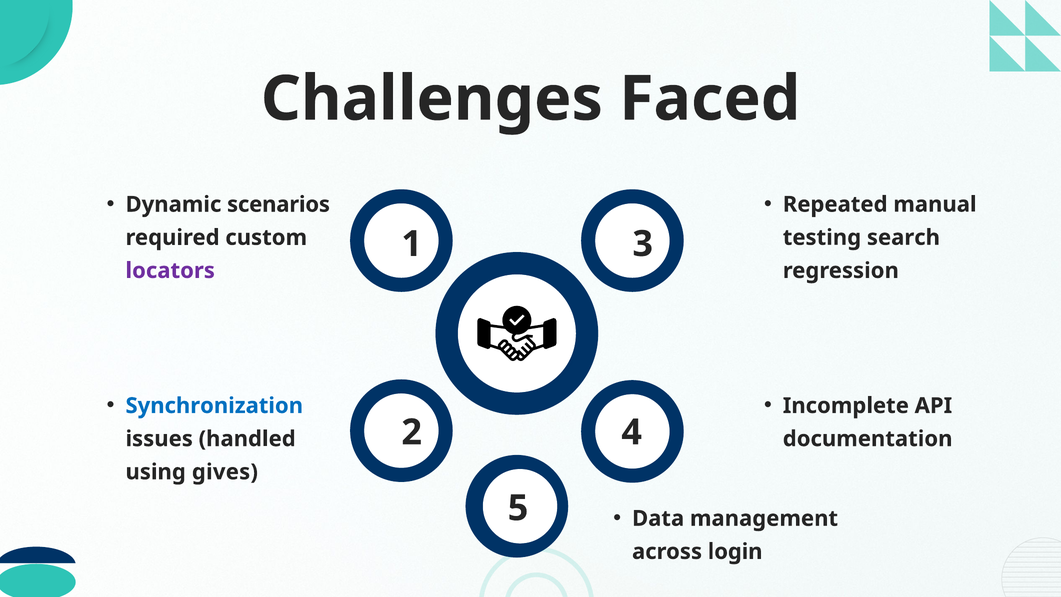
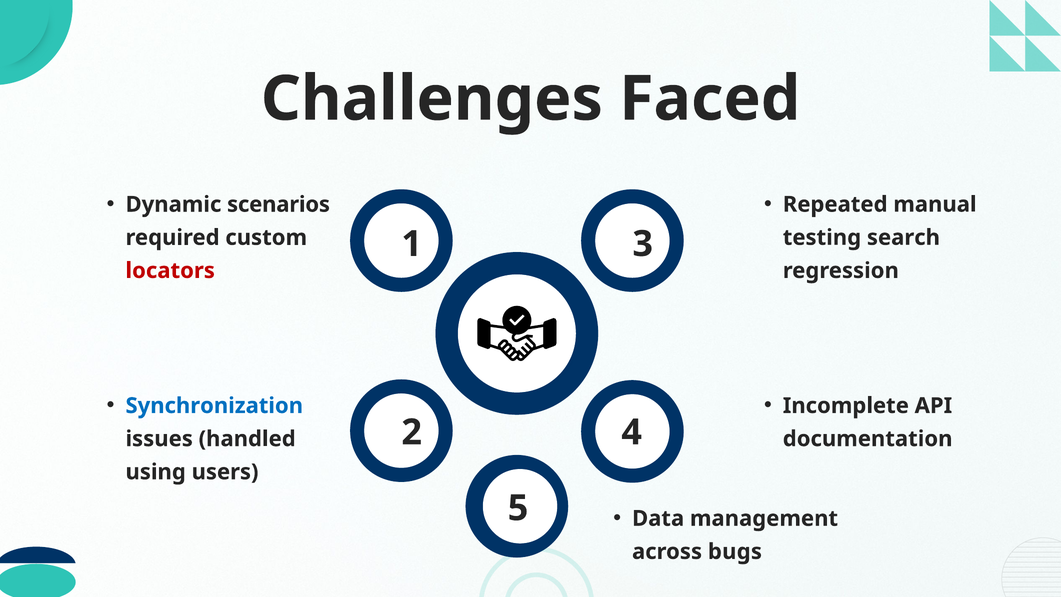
locators colour: purple -> red
gives: gives -> users
login: login -> bugs
